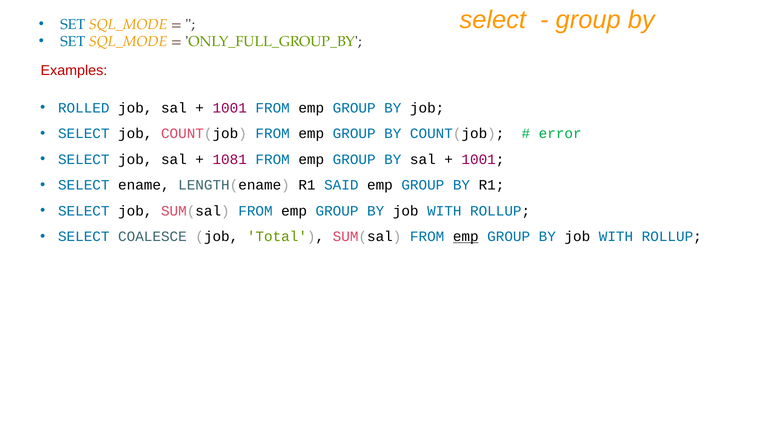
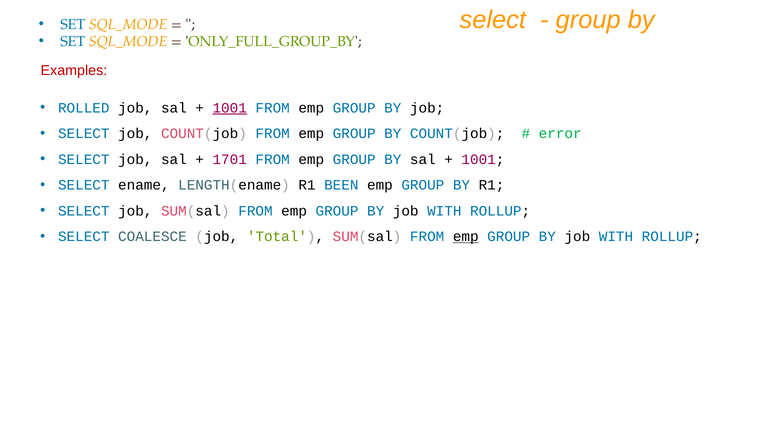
1001 at (230, 108) underline: none -> present
1081: 1081 -> 1701
SAID: SAID -> BEEN
